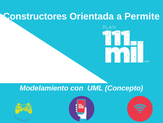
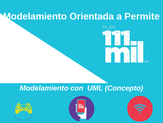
Constructores at (35, 16): Constructores -> Modelamiento
